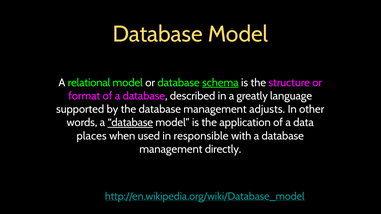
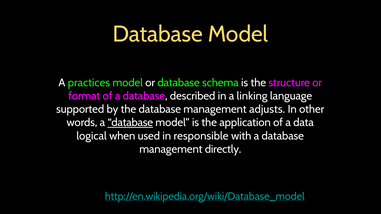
relational: relational -> practices
schema underline: present -> none
greatly: greatly -> linking
places: places -> logical
